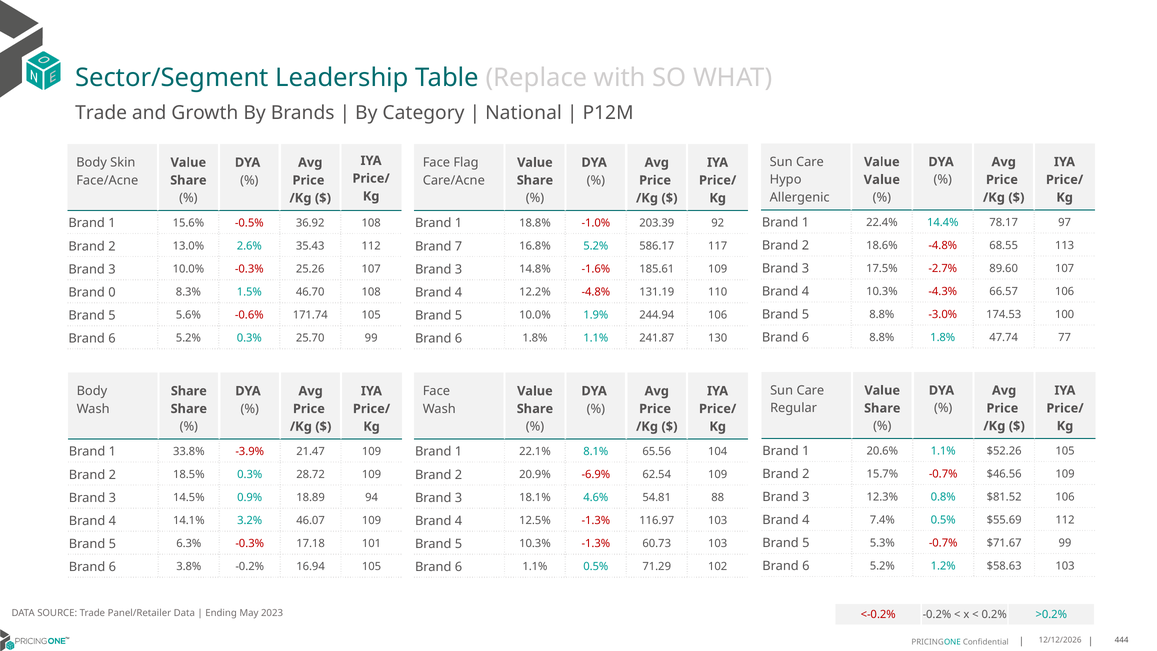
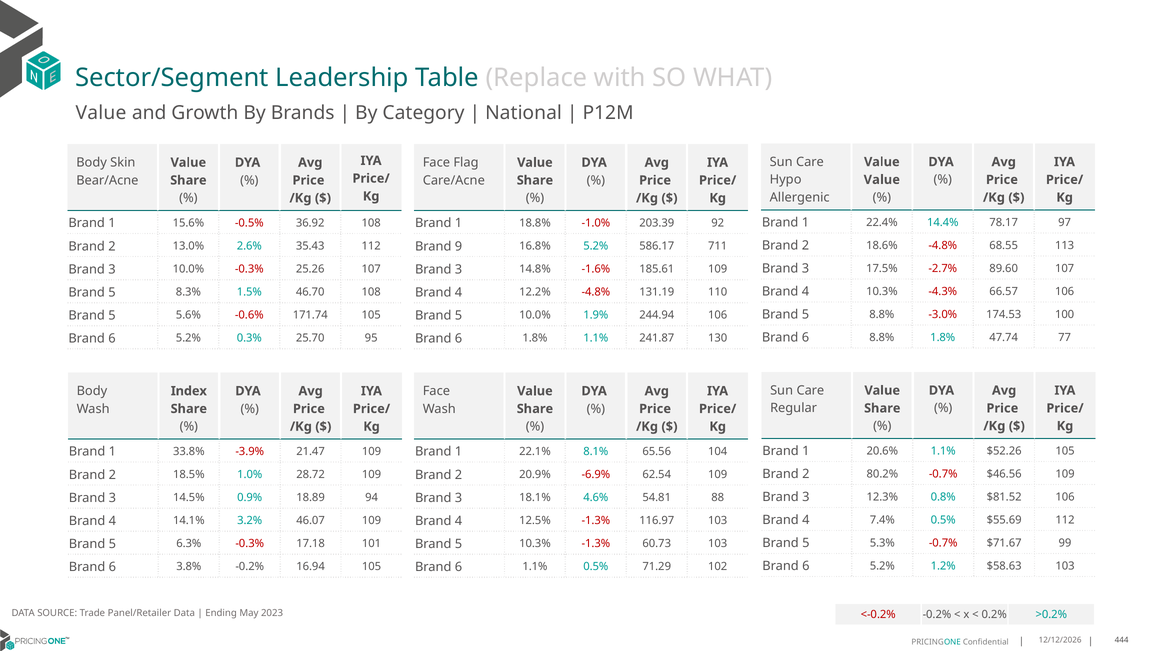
Trade at (101, 113): Trade -> Value
Face/Acne: Face/Acne -> Bear/Acne
7: 7 -> 9
117: 117 -> 711
0 at (112, 292): 0 -> 5
25.70 99: 99 -> 95
Share at (189, 391): Share -> Index
15.7%: 15.7% -> 80.2%
18.5% 0.3%: 0.3% -> 1.0%
